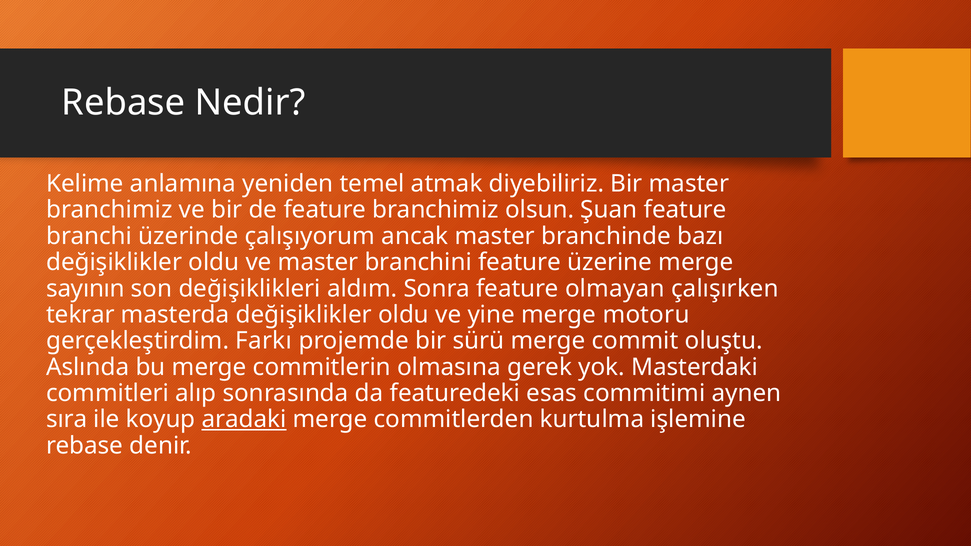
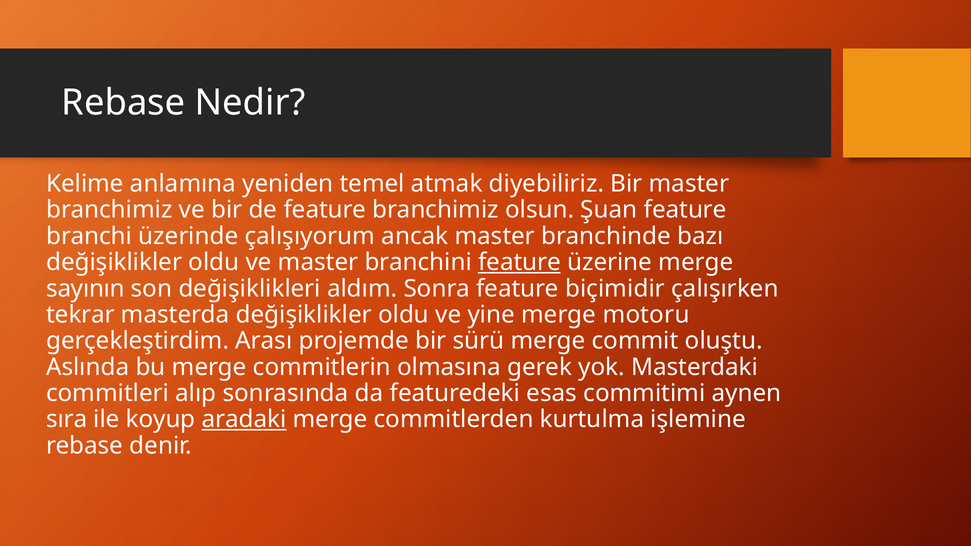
feature at (519, 262) underline: none -> present
olmayan: olmayan -> biçimidir
Farkı: Farkı -> Arası
